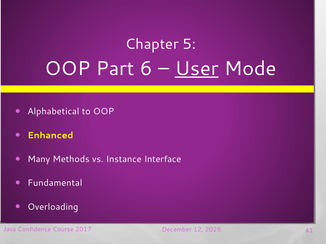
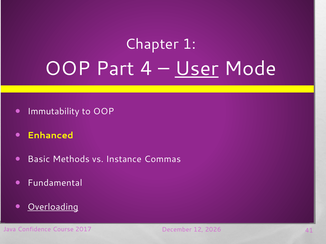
5: 5 -> 1
6: 6 -> 4
Alphabetical: Alphabetical -> Immutability
Many: Many -> Basic
Interface: Interface -> Commas
Overloading underline: none -> present
